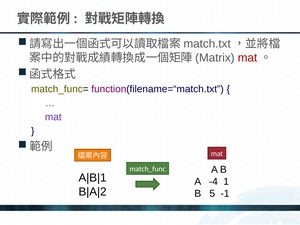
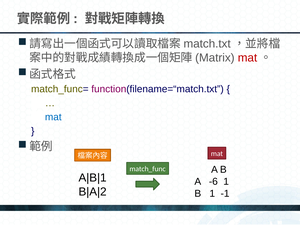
mat at (53, 117) colour: purple -> blue
-4: -4 -> -6
B 5: 5 -> 1
